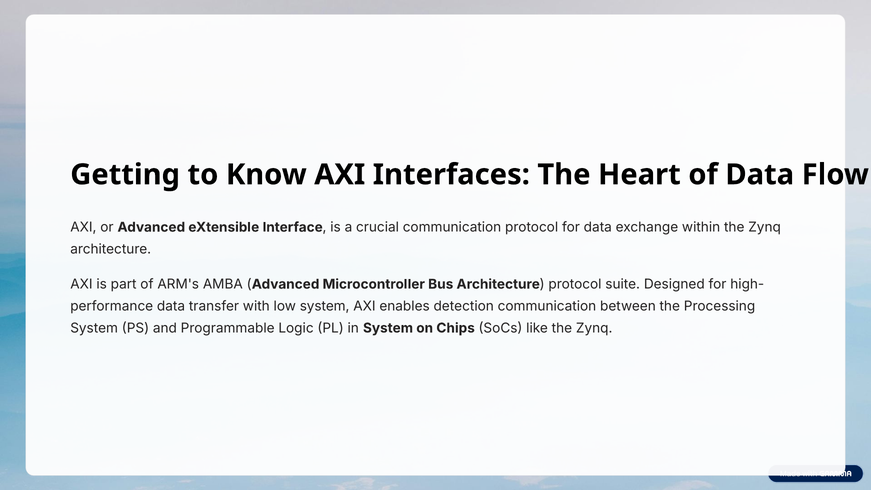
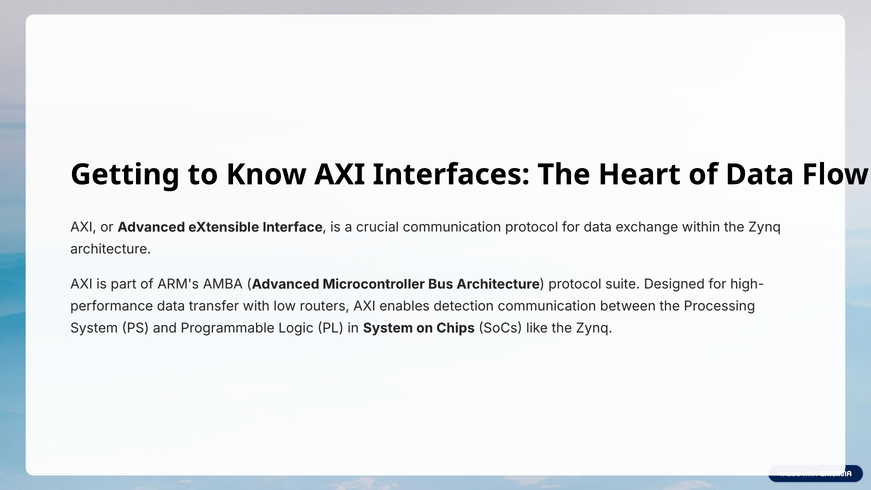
low system: system -> routers
